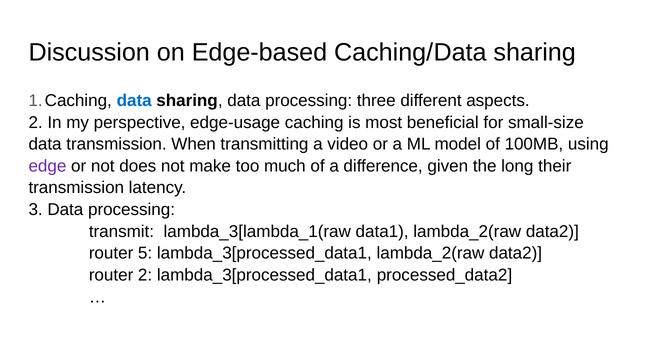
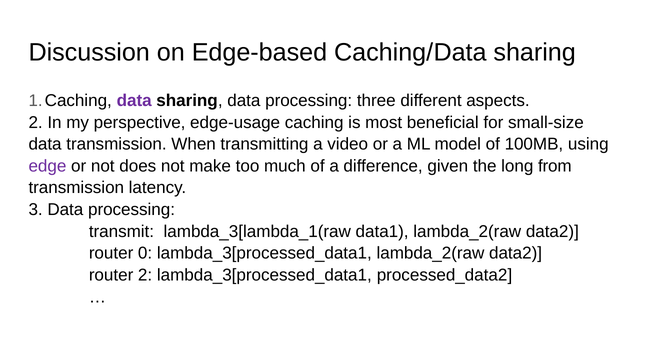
data at (134, 101) colour: blue -> purple
their: their -> from
5: 5 -> 0
